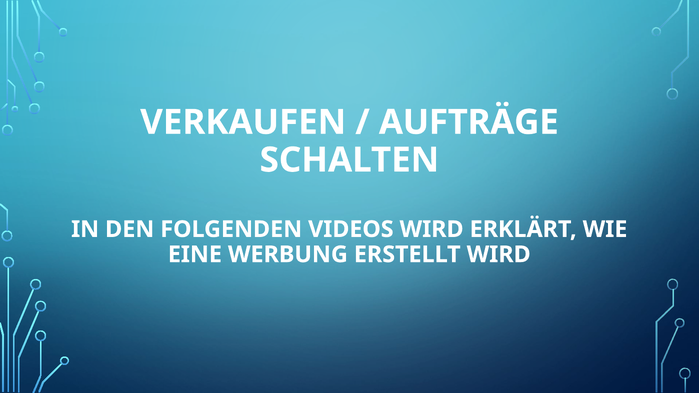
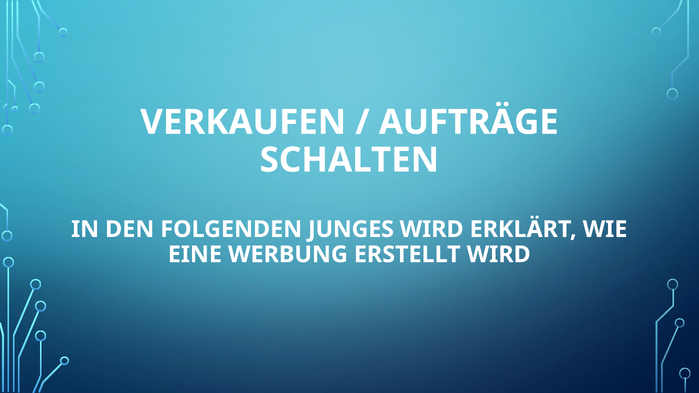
VIDEOS: VIDEOS -> JUNGES
